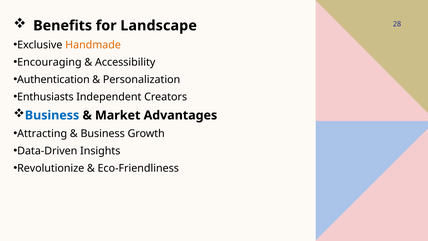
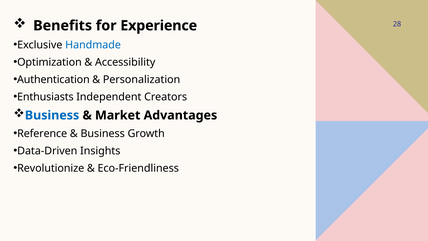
Landscape: Landscape -> Experience
Handmade colour: orange -> blue
Encouraging: Encouraging -> Optimization
Attracting: Attracting -> Reference
